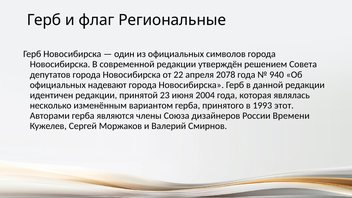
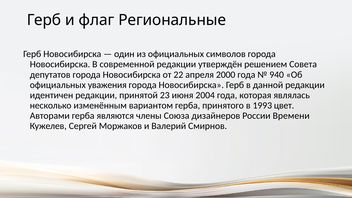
2078: 2078 -> 2000
надевают: надевают -> уважения
этот: этот -> цвет
